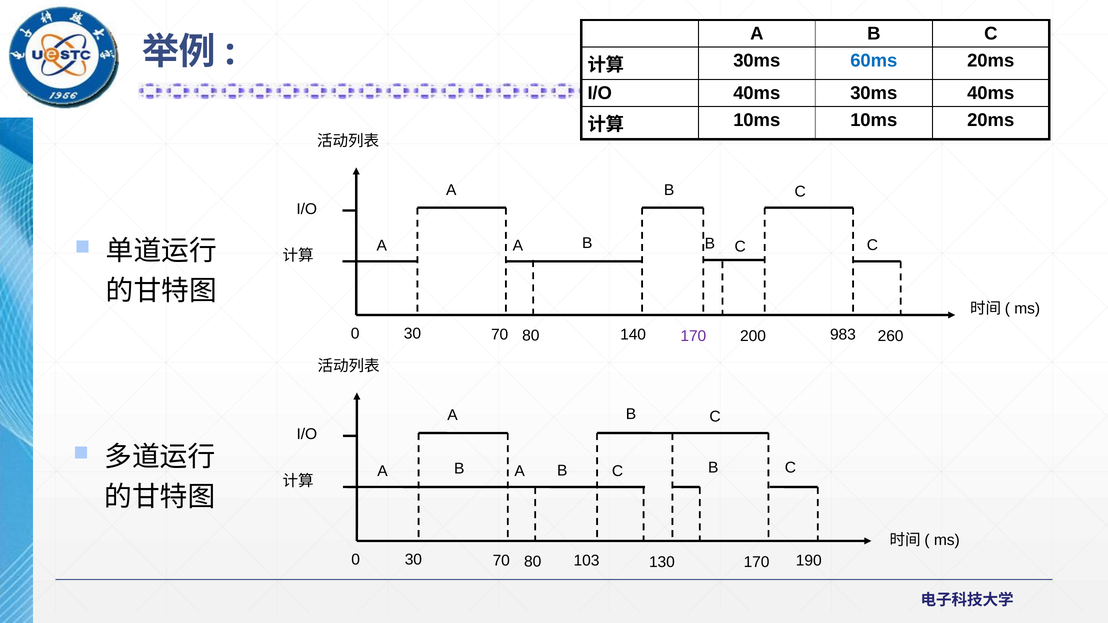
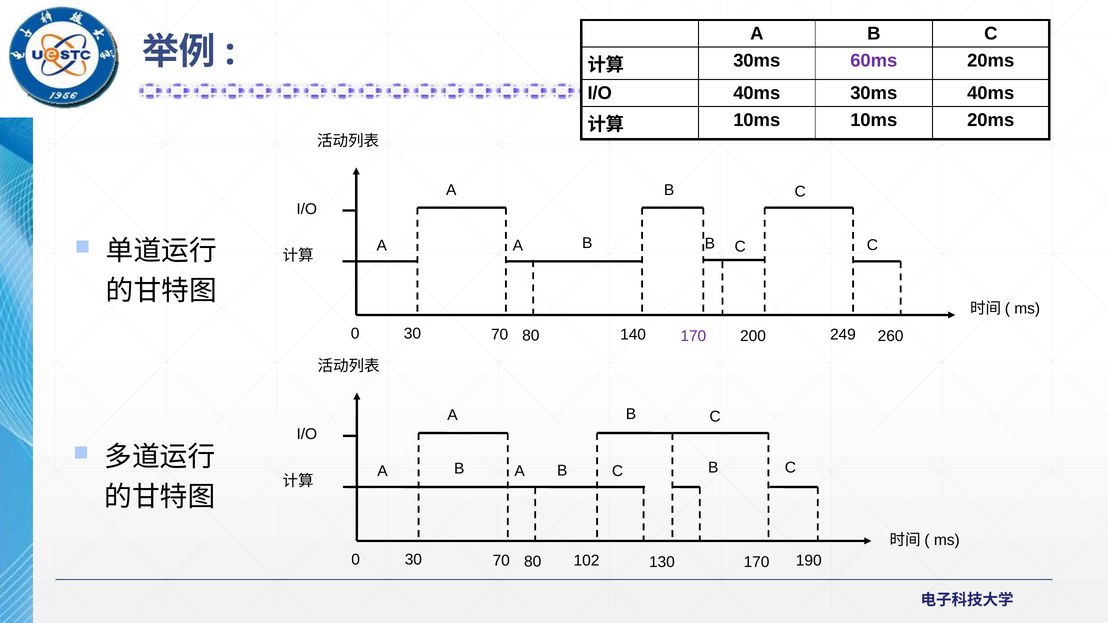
60ms colour: blue -> purple
983: 983 -> 249
103: 103 -> 102
